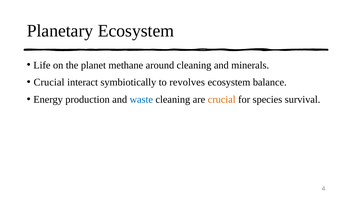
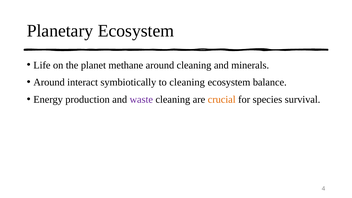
Crucial at (49, 82): Crucial -> Around
to revolves: revolves -> cleaning
waste colour: blue -> purple
